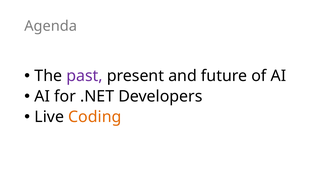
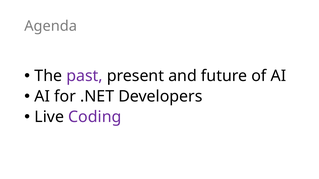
Coding colour: orange -> purple
